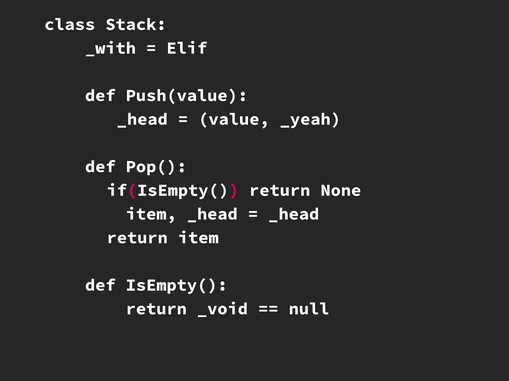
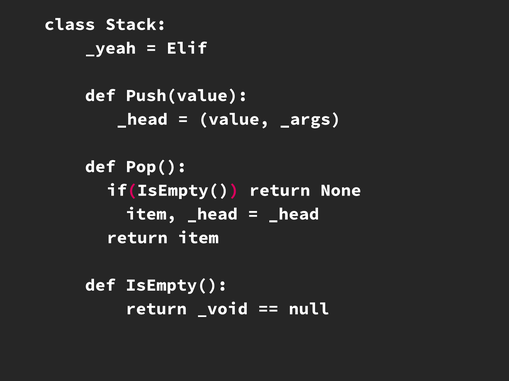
_with: _with -> _yeah
_yeah: _yeah -> _args
